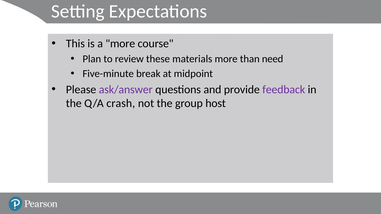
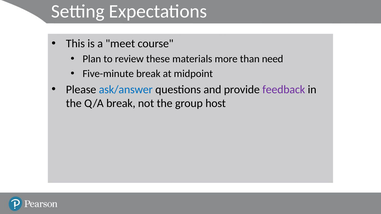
a more: more -> meet
ask/answer colour: purple -> blue
Q/A crash: crash -> break
